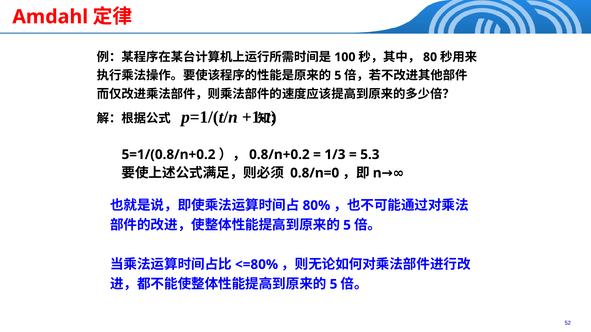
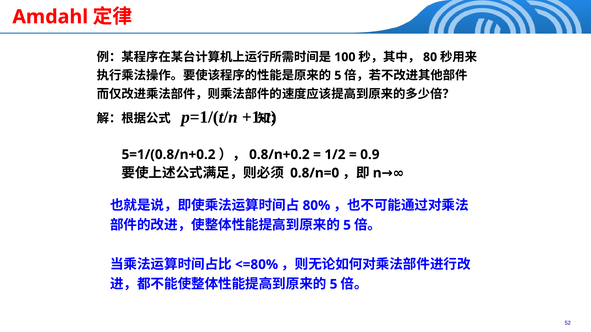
1/3: 1/3 -> 1/2
5.3: 5.3 -> 0.9
